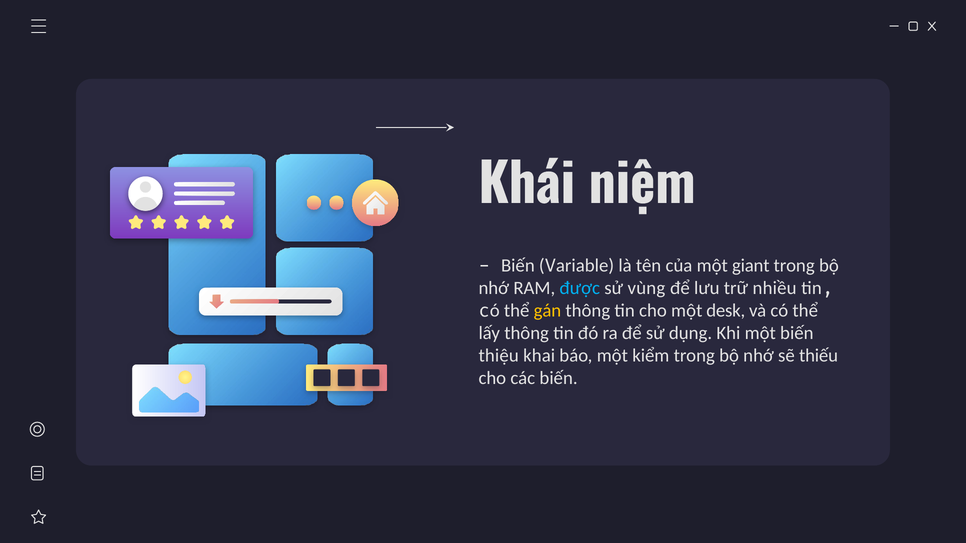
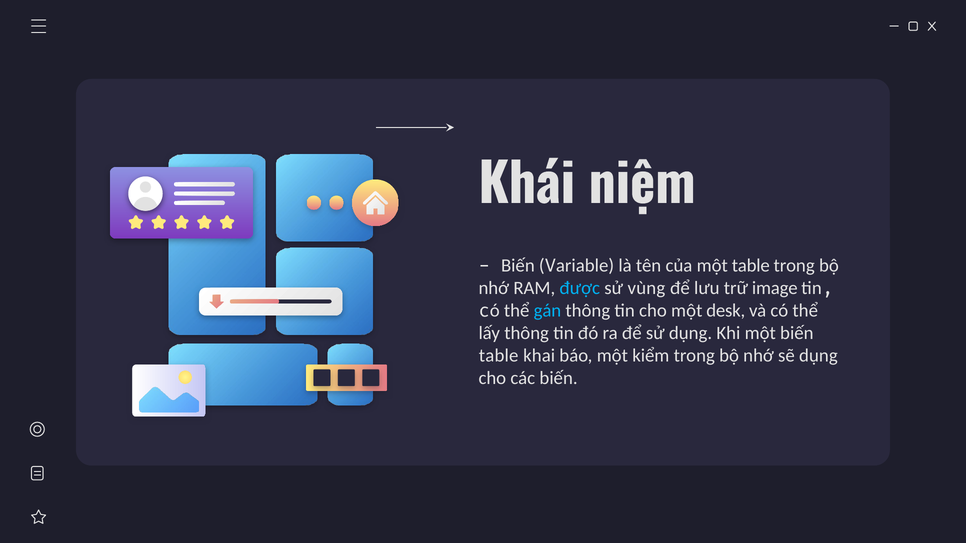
một giant: giant -> table
nhiều: nhiều -> image
gán colour: yellow -> light blue
thiệu at (499, 356): thiệu -> table
sẽ thiếu: thiếu -> dụng
